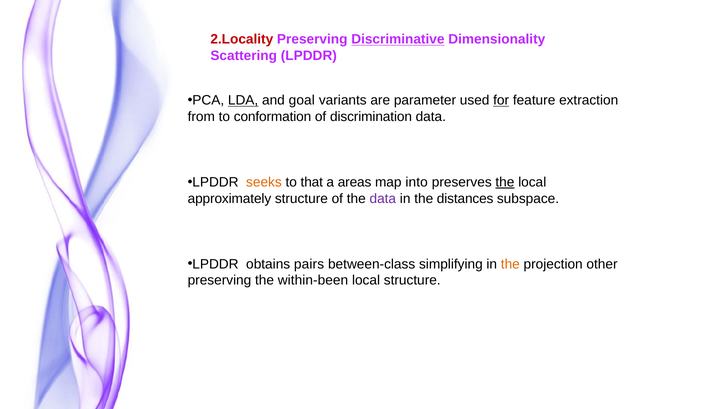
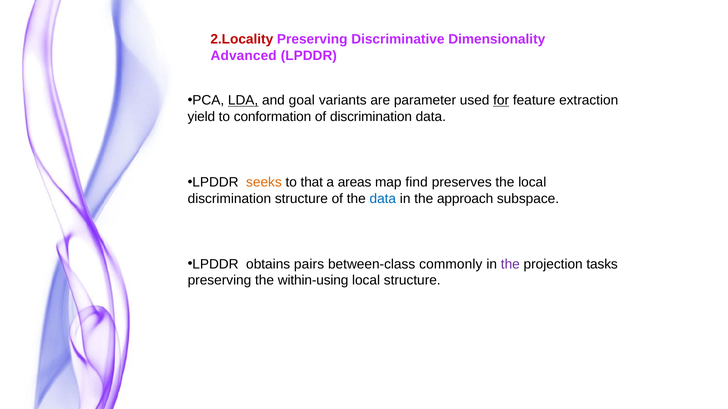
Discriminative underline: present -> none
Scattering: Scattering -> Advanced
from: from -> yield
into: into -> find
the at (505, 182) underline: present -> none
approximately at (229, 199): approximately -> discrimination
data at (383, 199) colour: purple -> blue
distances: distances -> approach
simplifying: simplifying -> commonly
the at (510, 264) colour: orange -> purple
other: other -> tasks
within-been: within-been -> within-using
